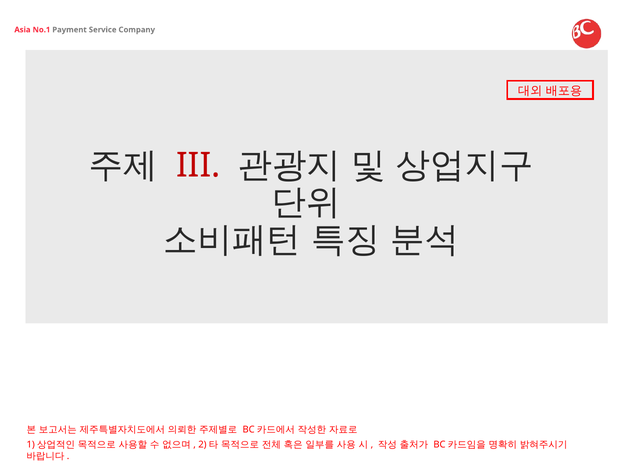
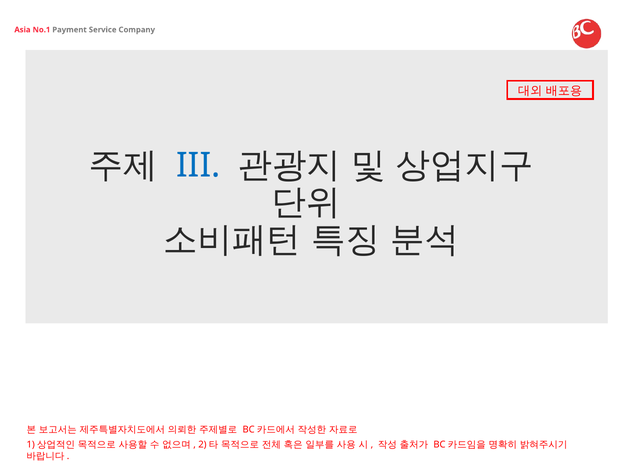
III colour: red -> blue
